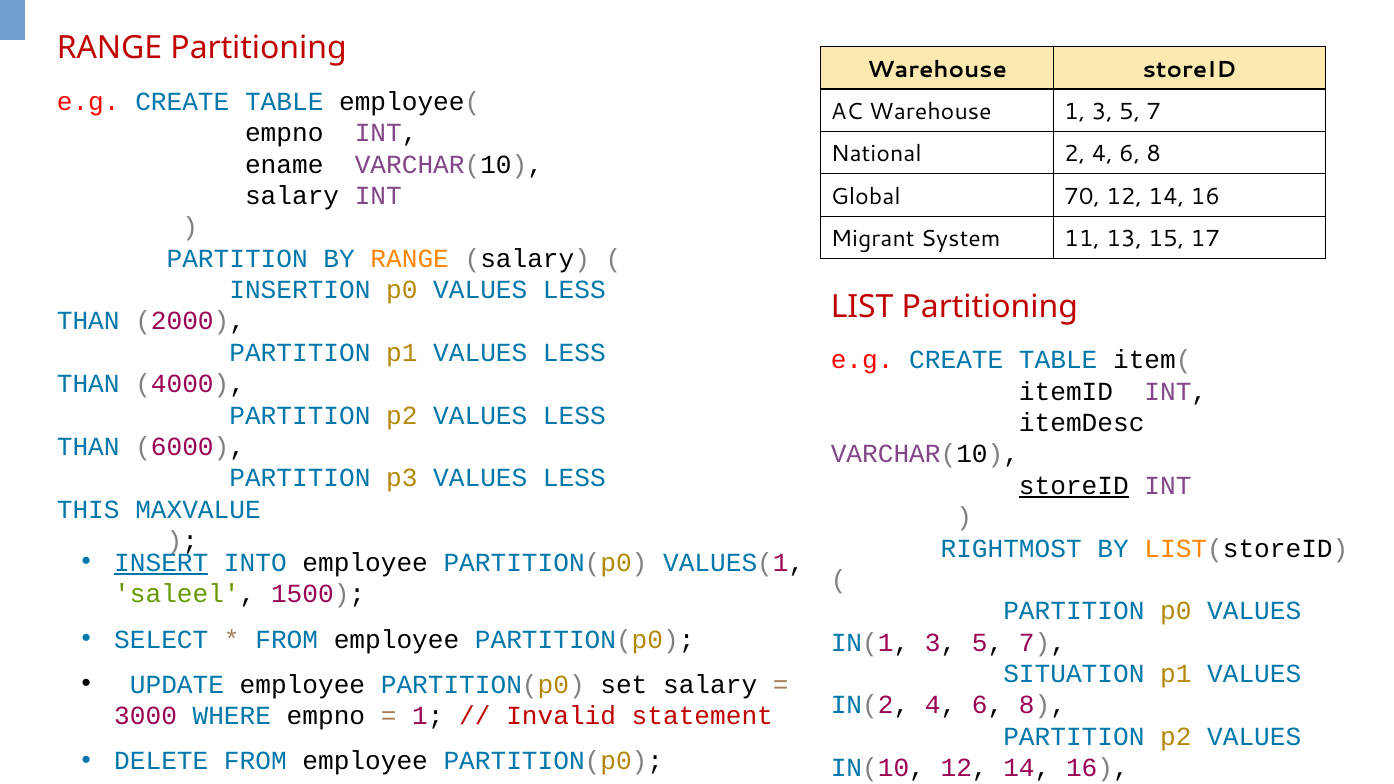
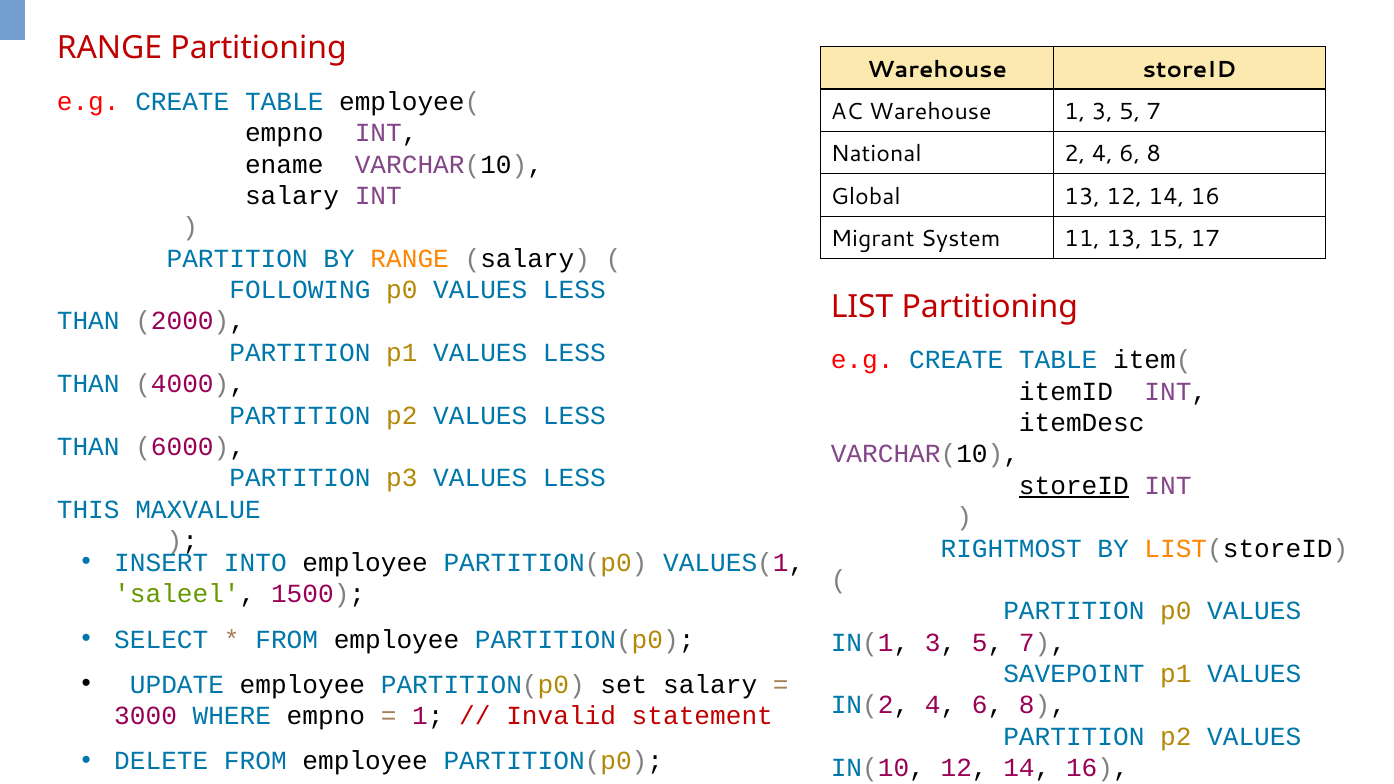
Global 70: 70 -> 13
INSERTION: INSERTION -> FOLLOWING
INSERT underline: present -> none
SITUATION: SITUATION -> SAVEPOINT
